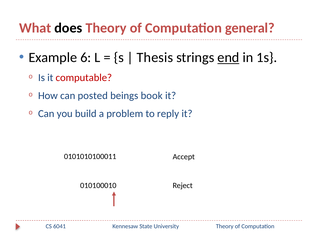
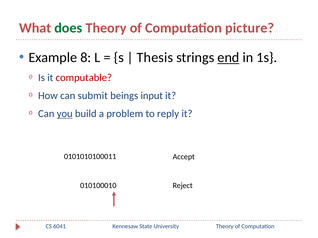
does colour: black -> green
general: general -> picture
6: 6 -> 8
posted: posted -> submit
book: book -> input
you underline: none -> present
